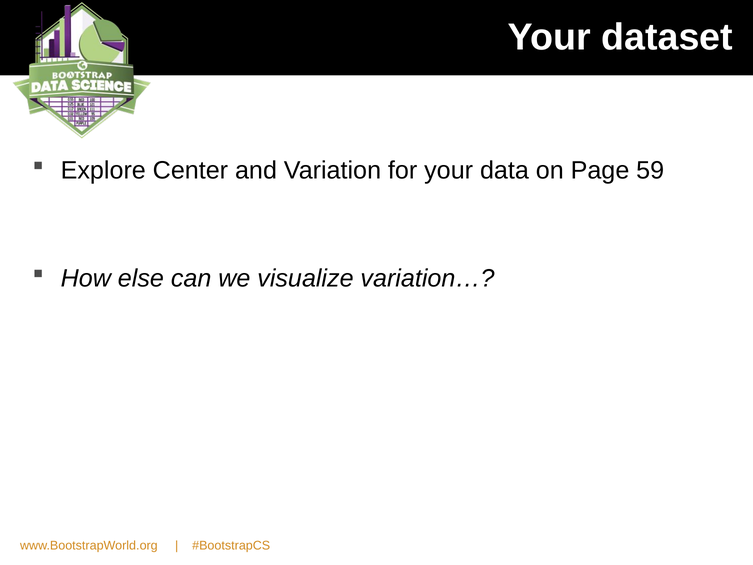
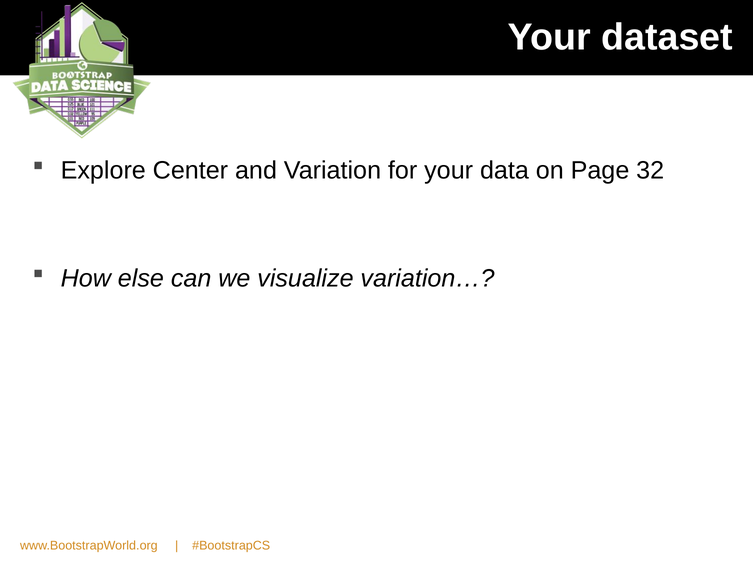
59: 59 -> 32
